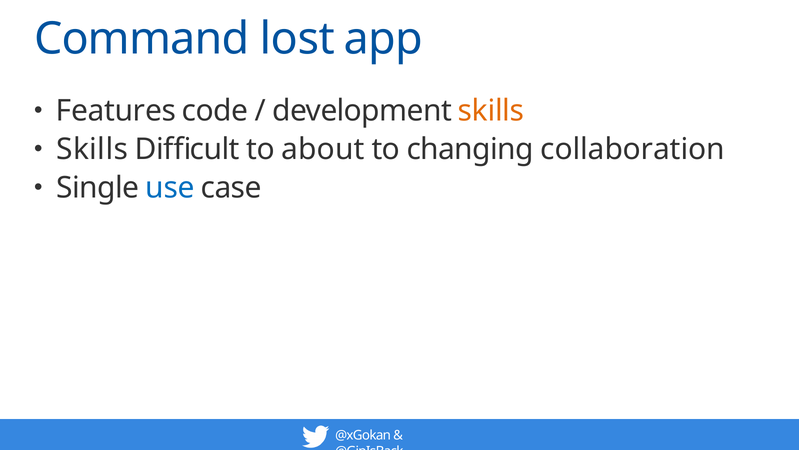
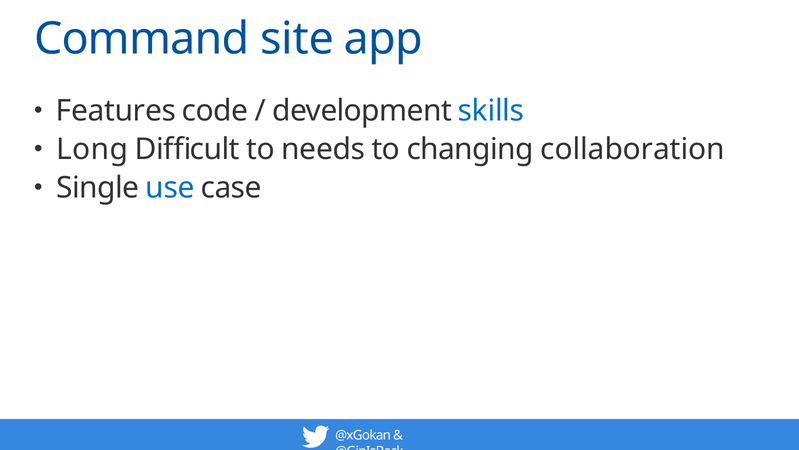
lost: lost -> site
skills at (491, 111) colour: orange -> blue
Skills at (92, 149): Skills -> Long
about: about -> needs
